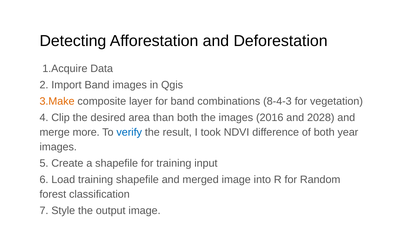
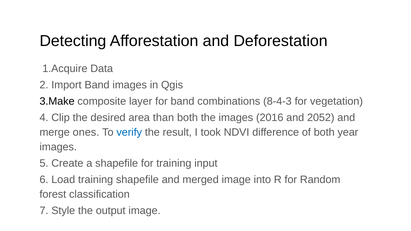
3.Make colour: orange -> black
2028: 2028 -> 2052
more: more -> ones
